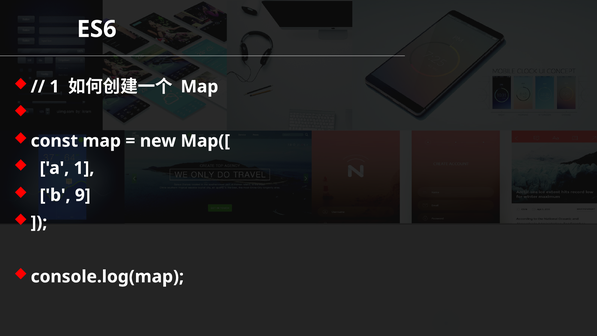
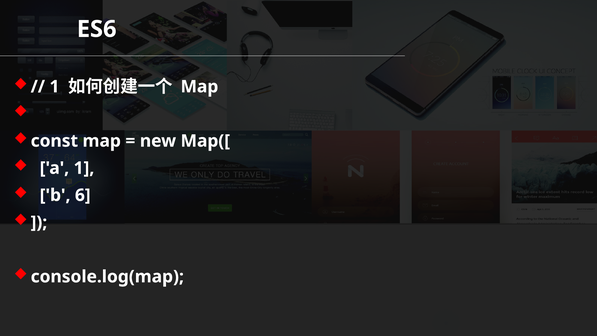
9: 9 -> 6
